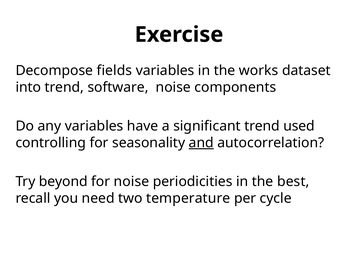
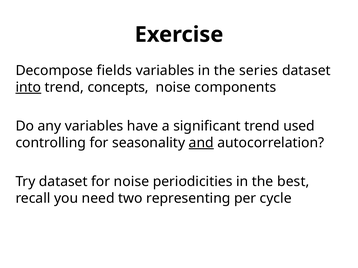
works: works -> series
into underline: none -> present
software: software -> concepts
Try beyond: beyond -> dataset
temperature: temperature -> representing
